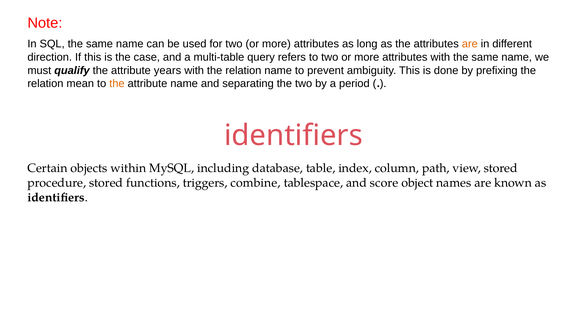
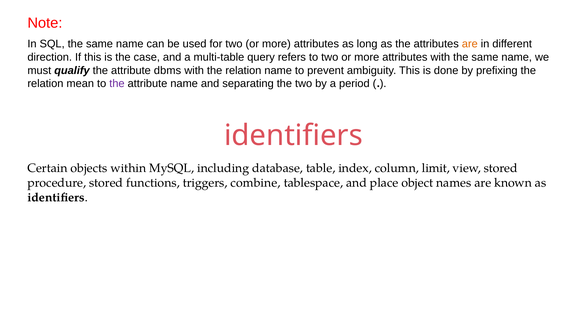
years: years -> dbms
the at (117, 84) colour: orange -> purple
path: path -> limit
score: score -> place
